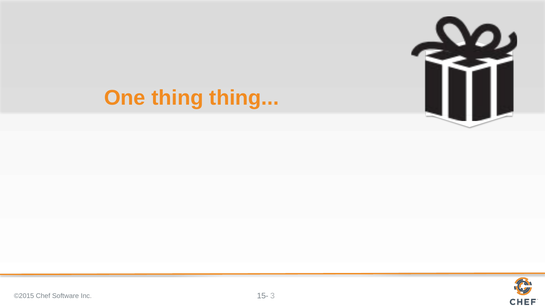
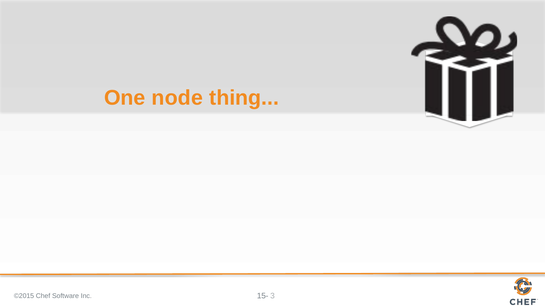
One thing: thing -> node
